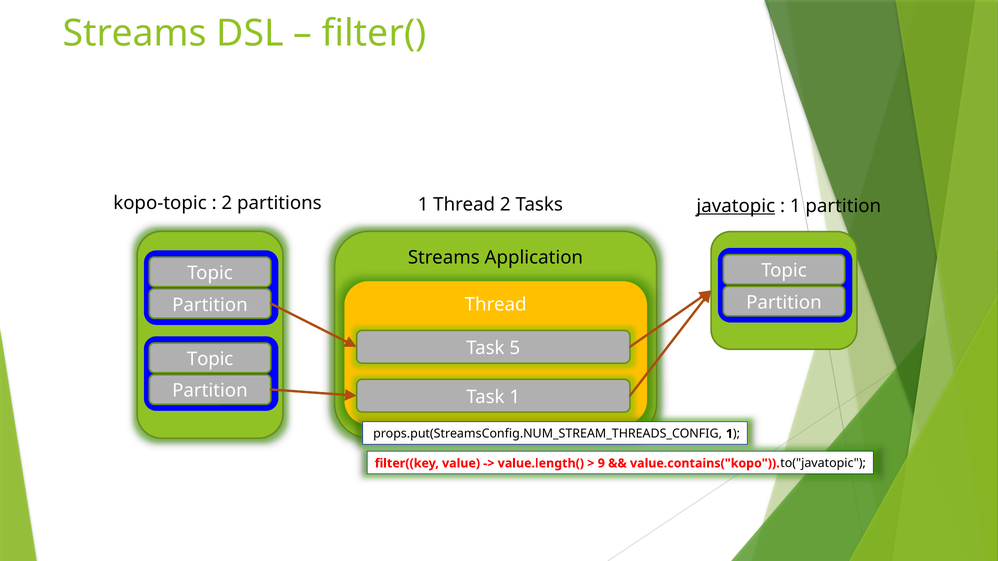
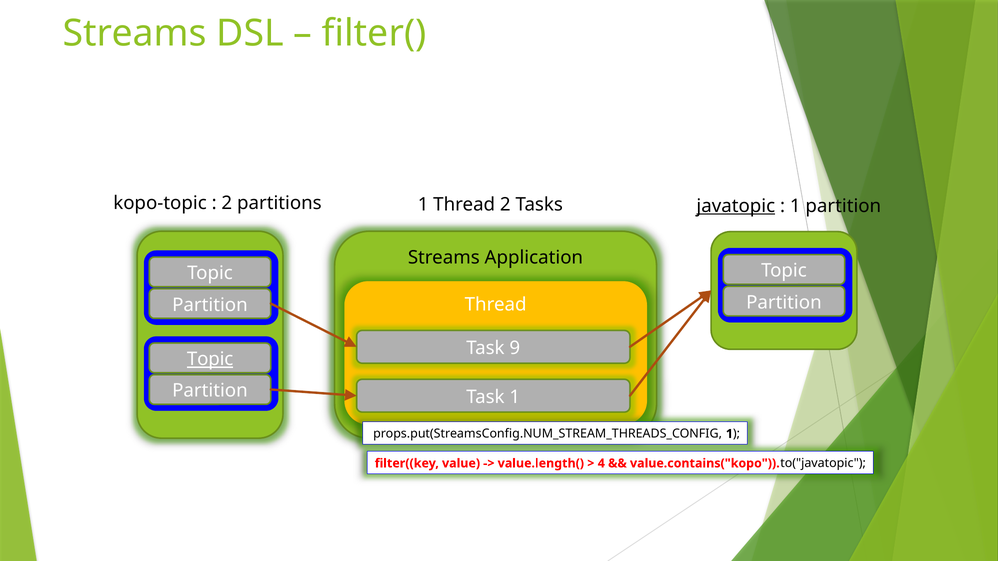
5: 5 -> 9
Topic at (210, 359) underline: none -> present
9: 9 -> 4
